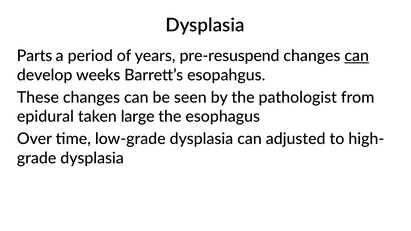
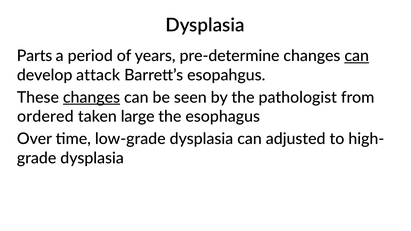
pre-resuspend: pre-resuspend -> pre-determine
weeks: weeks -> attack
changes at (91, 98) underline: none -> present
epidural: epidural -> ordered
